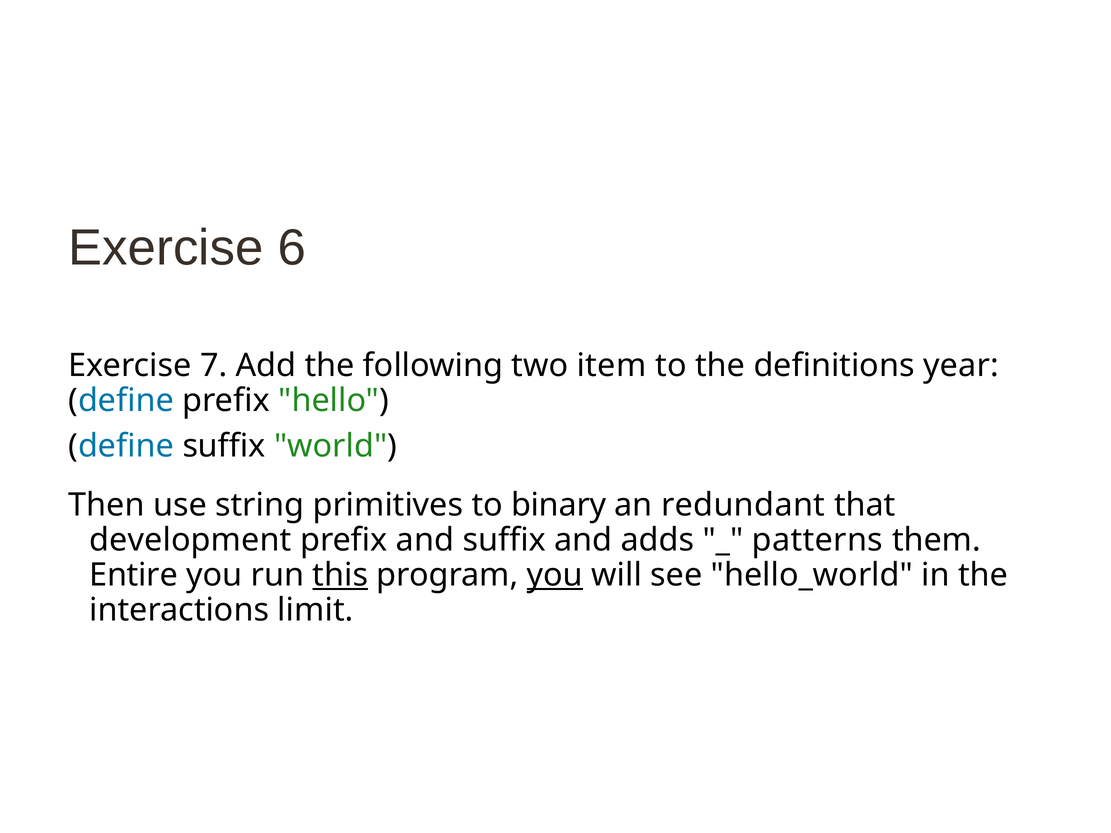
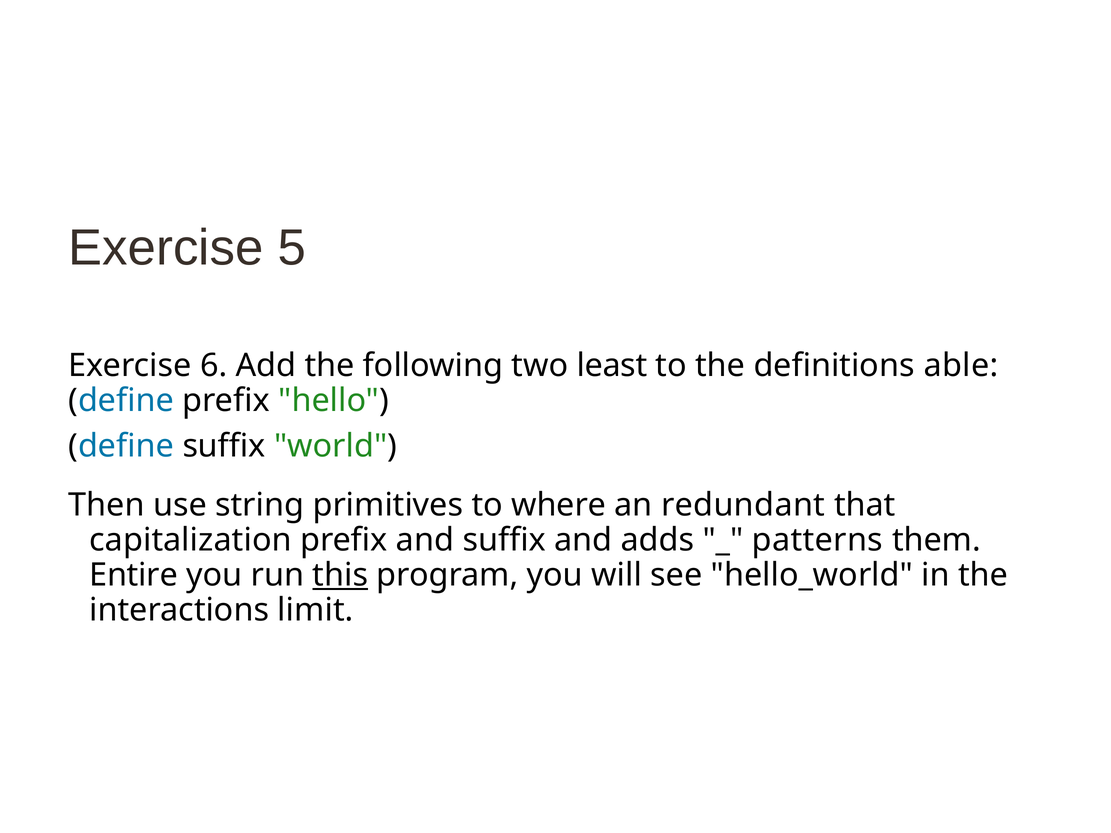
6: 6 -> 5
7: 7 -> 6
item: item -> least
year: year -> able
binary: binary -> where
development: development -> capitalization
you at (555, 575) underline: present -> none
